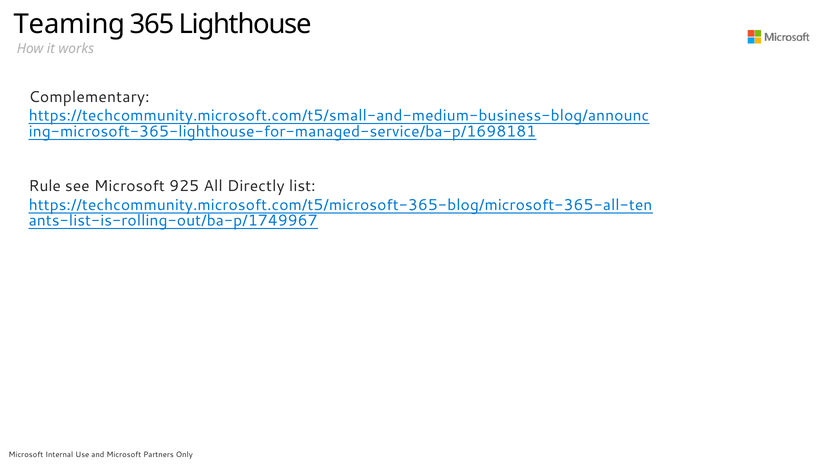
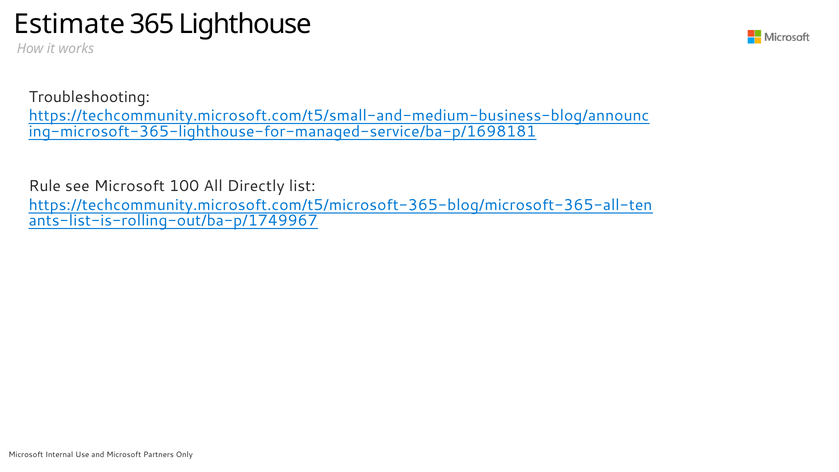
Teaming: Teaming -> Estimate
Complementary: Complementary -> Troubleshooting
925: 925 -> 100
